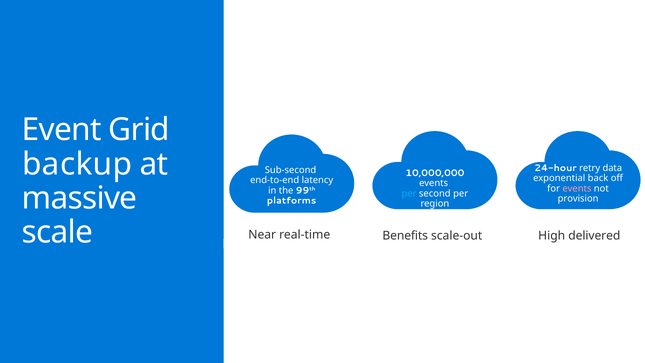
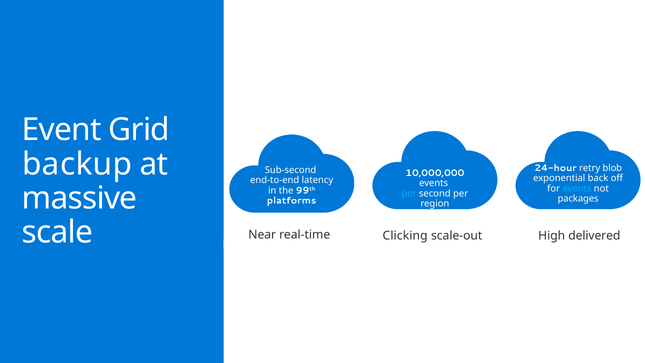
data: data -> blob
events at (577, 188) colour: pink -> light blue
provision: provision -> packages
Benefits: Benefits -> Clicking
